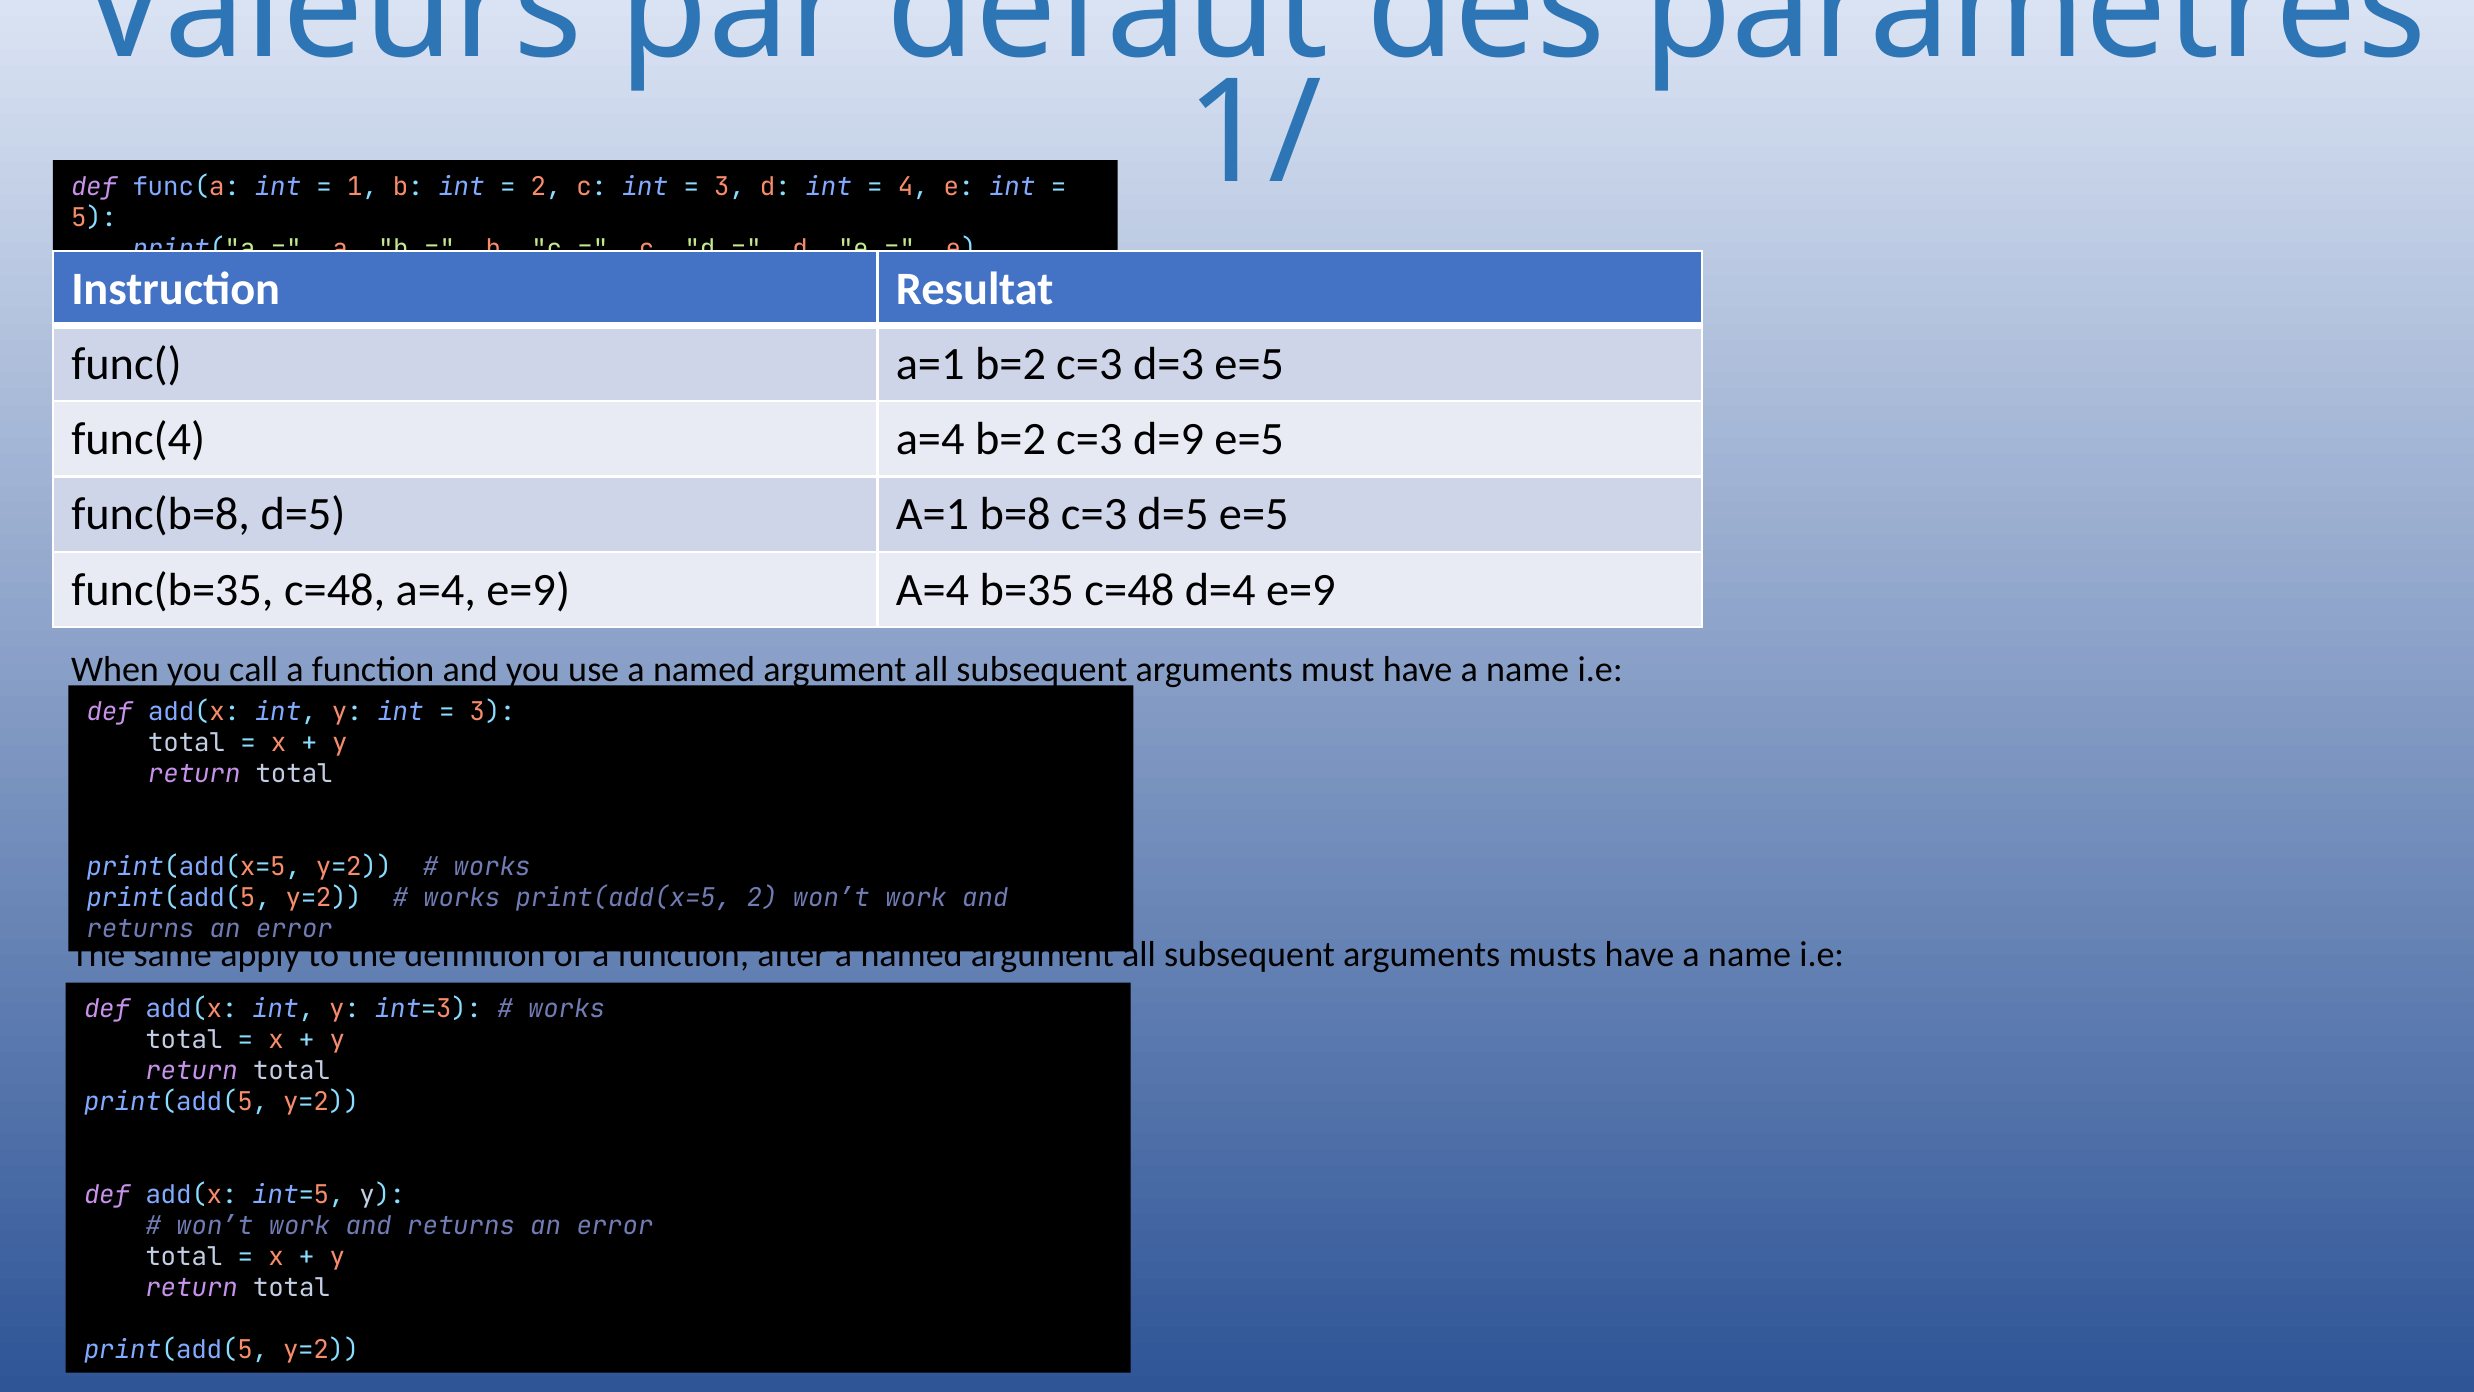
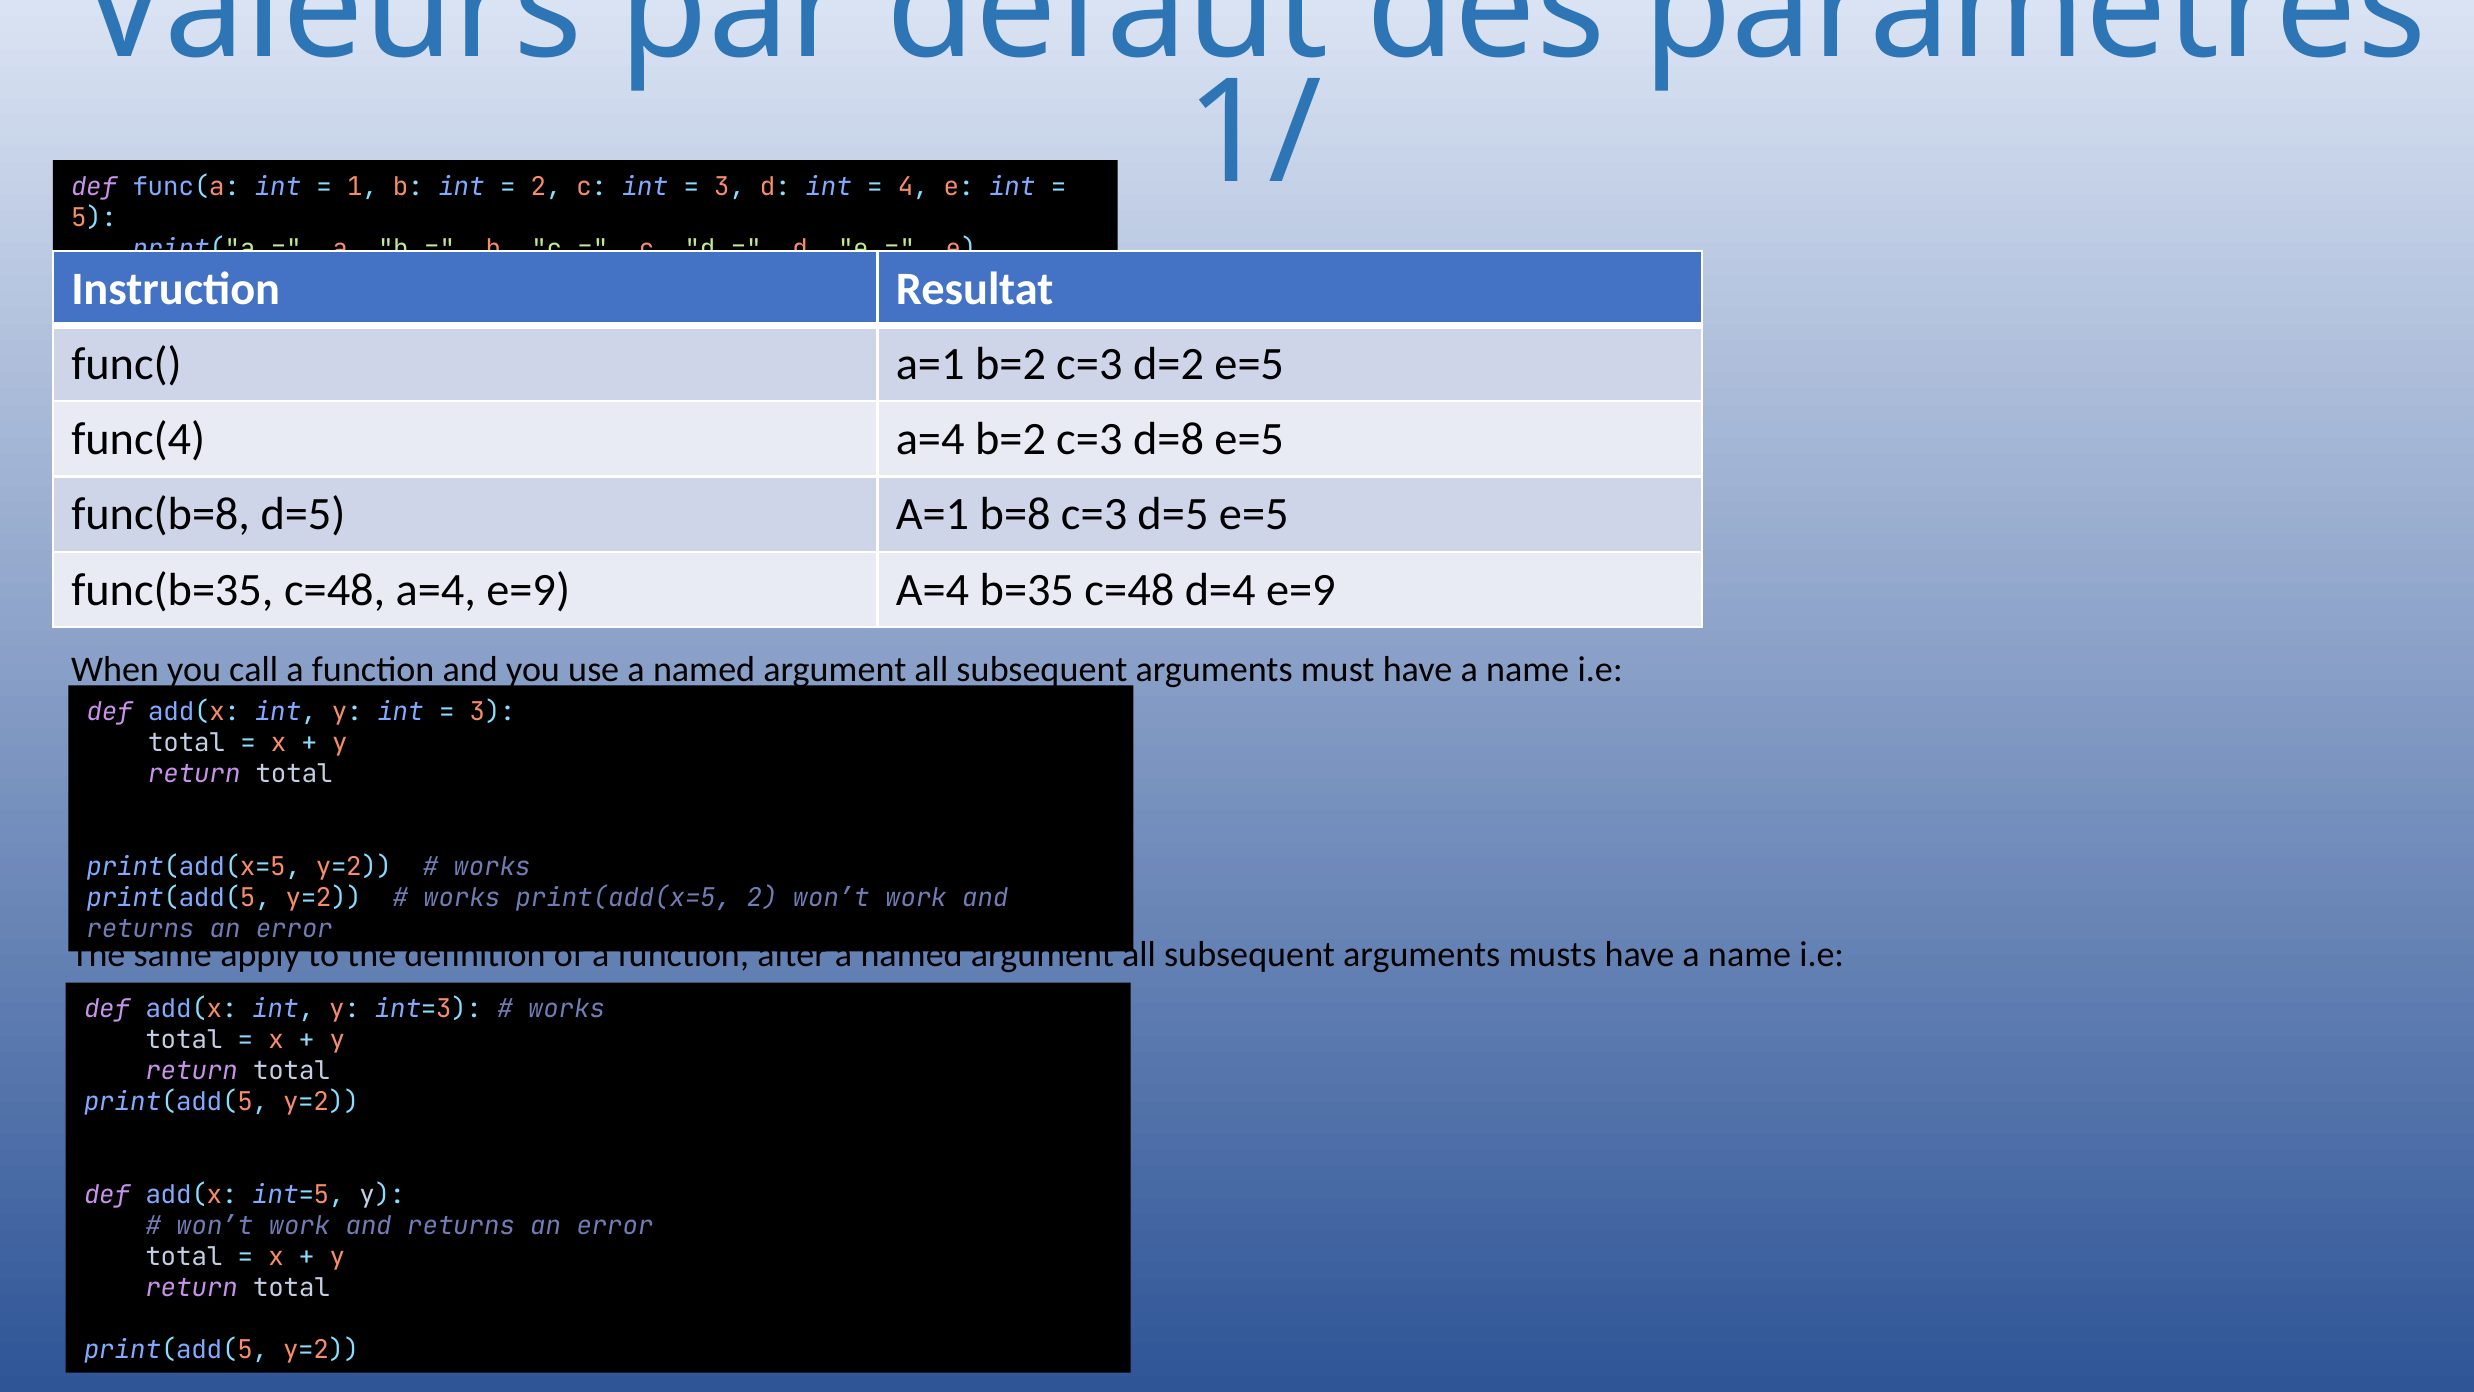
d=3: d=3 -> d=2
d=9: d=9 -> d=8
